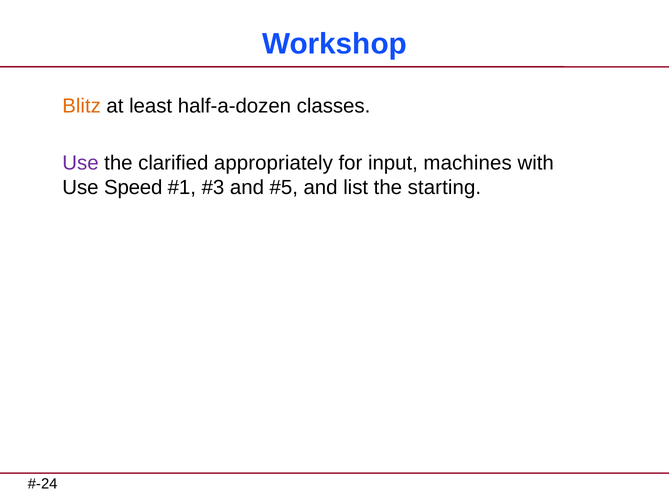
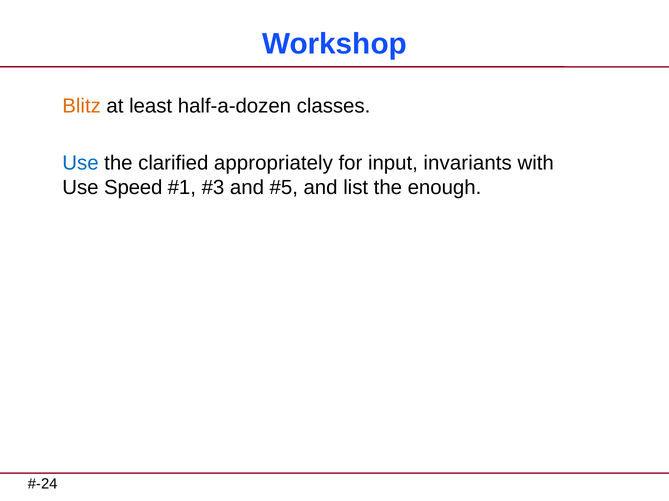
Use at (80, 163) colour: purple -> blue
machines: machines -> invariants
starting: starting -> enough
